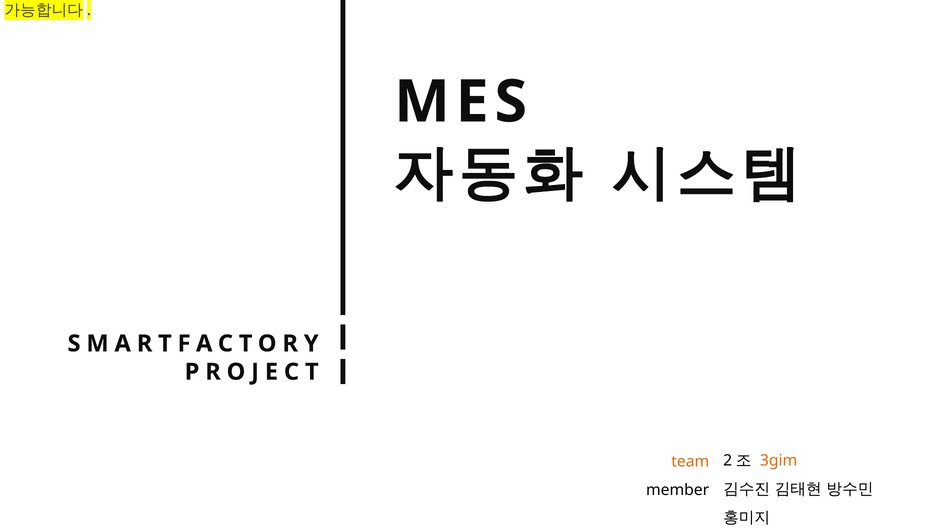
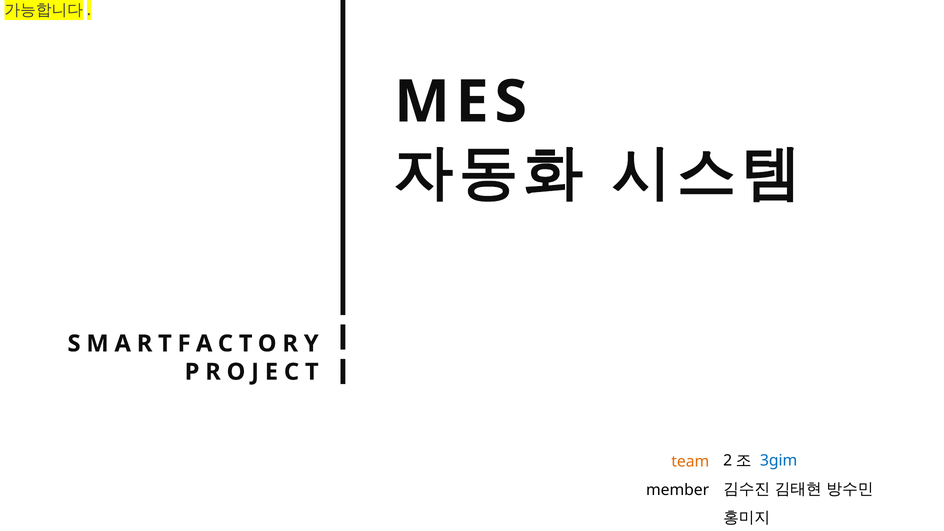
3gim colour: orange -> blue
